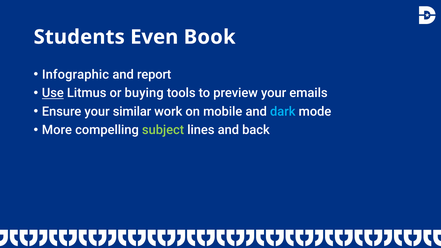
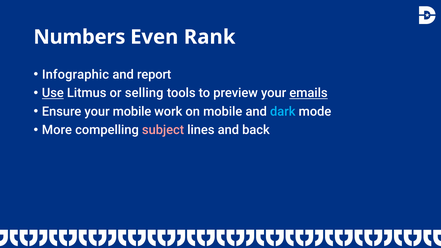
Students: Students -> Numbers
Book: Book -> Rank
buying: buying -> selling
emails underline: none -> present
your similar: similar -> mobile
subject colour: light green -> pink
